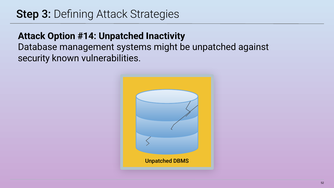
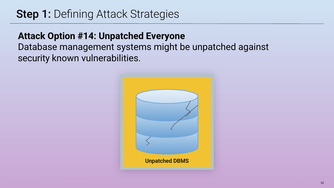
3: 3 -> 1
Inactivity: Inactivity -> Everyone
